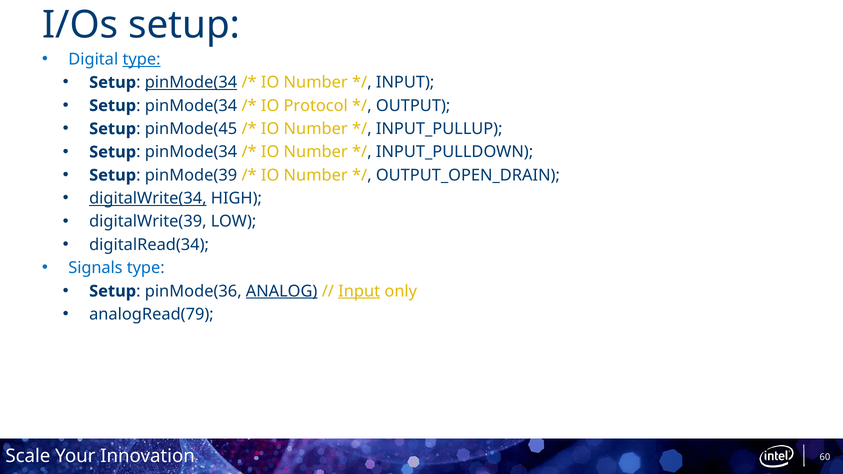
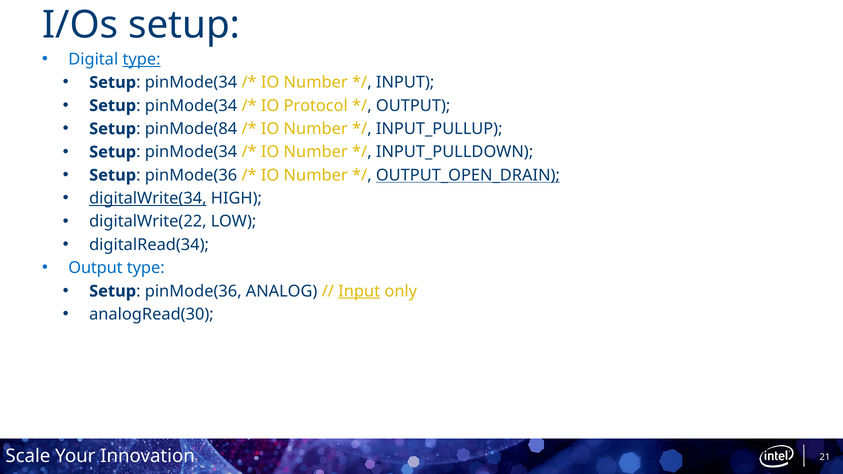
pinMode(34 at (191, 82) underline: present -> none
pinMode(45: pinMode(45 -> pinMode(84
pinMode(39 at (191, 175): pinMode(39 -> pinMode(36
OUTPUT_OPEN_DRAIN underline: none -> present
digitalWrite(39: digitalWrite(39 -> digitalWrite(22
Signals at (95, 268): Signals -> Output
ANALOG underline: present -> none
analogRead(79: analogRead(79 -> analogRead(30
60: 60 -> 21
